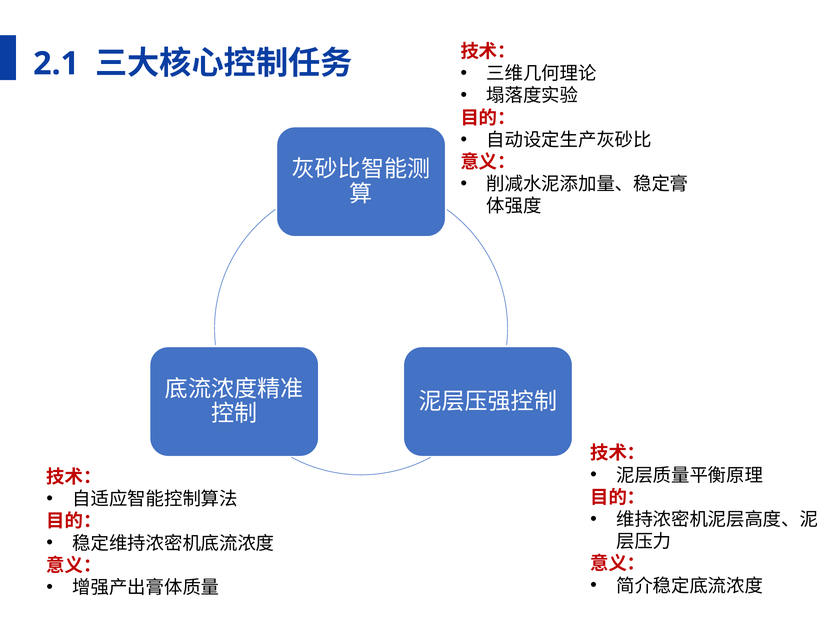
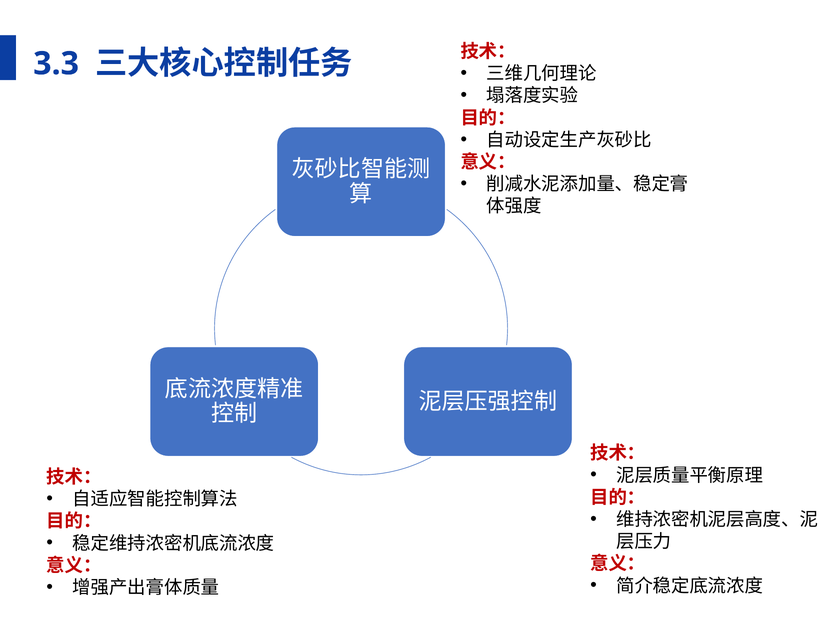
2.1: 2.1 -> 3.3
